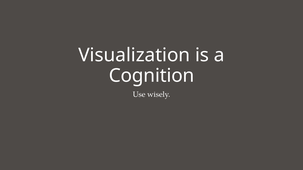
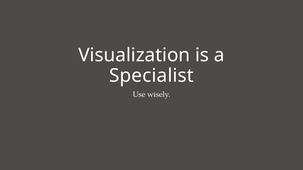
Cognition: Cognition -> Specialist
